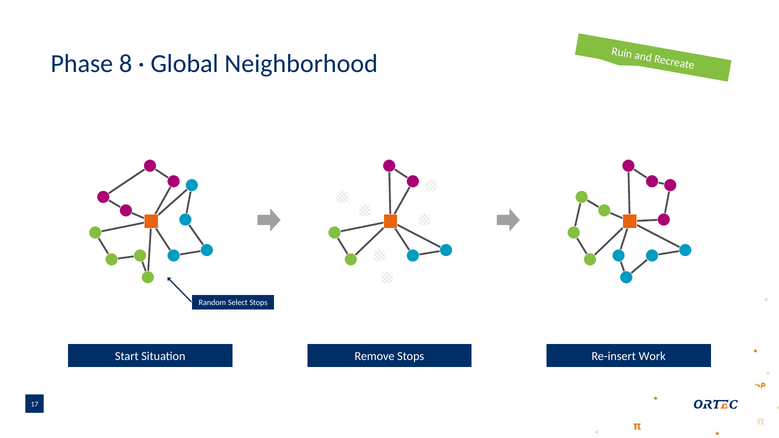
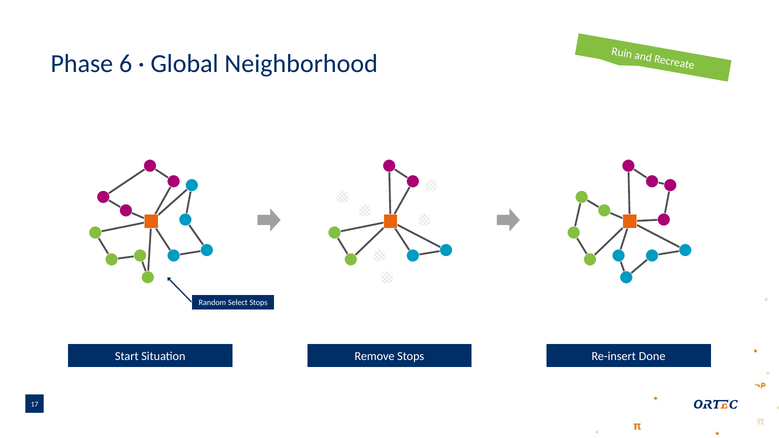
8: 8 -> 6
Work: Work -> Done
